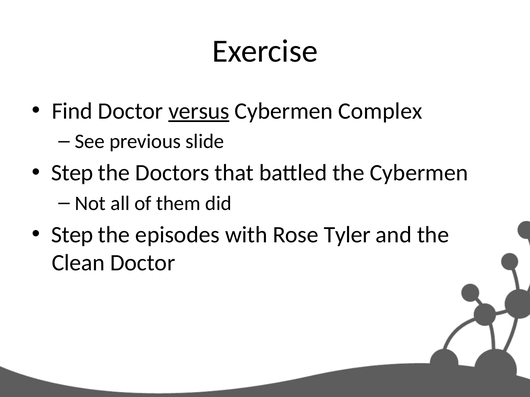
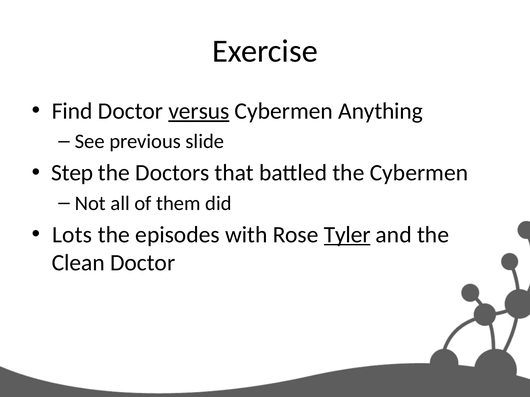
Complex: Complex -> Anything
Step at (72, 235): Step -> Lots
Tyler underline: none -> present
